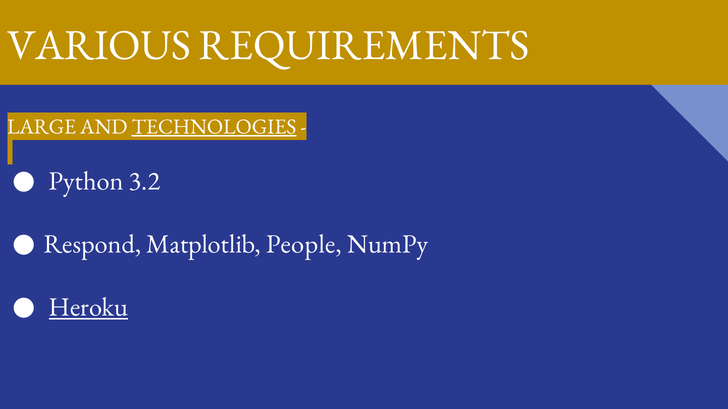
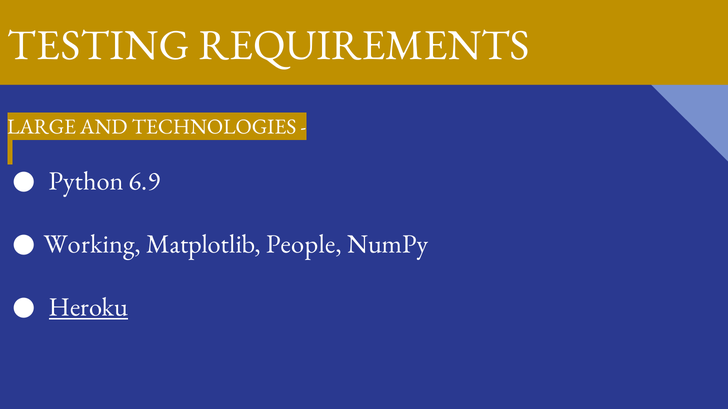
VARIOUS: VARIOUS -> TESTING
TECHNOLOGIES underline: present -> none
3.2: 3.2 -> 6.9
Respond: Respond -> Working
